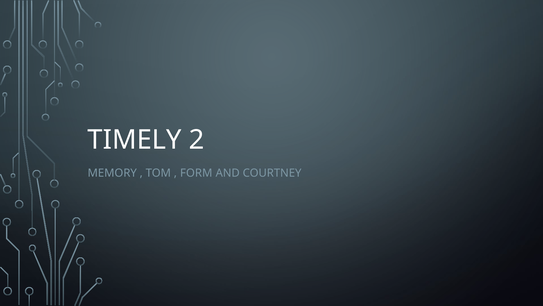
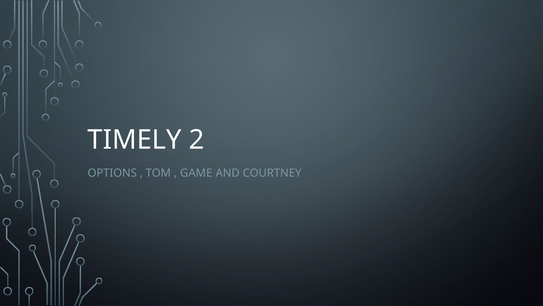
MEMORY: MEMORY -> OPTIONS
FORM: FORM -> GAME
